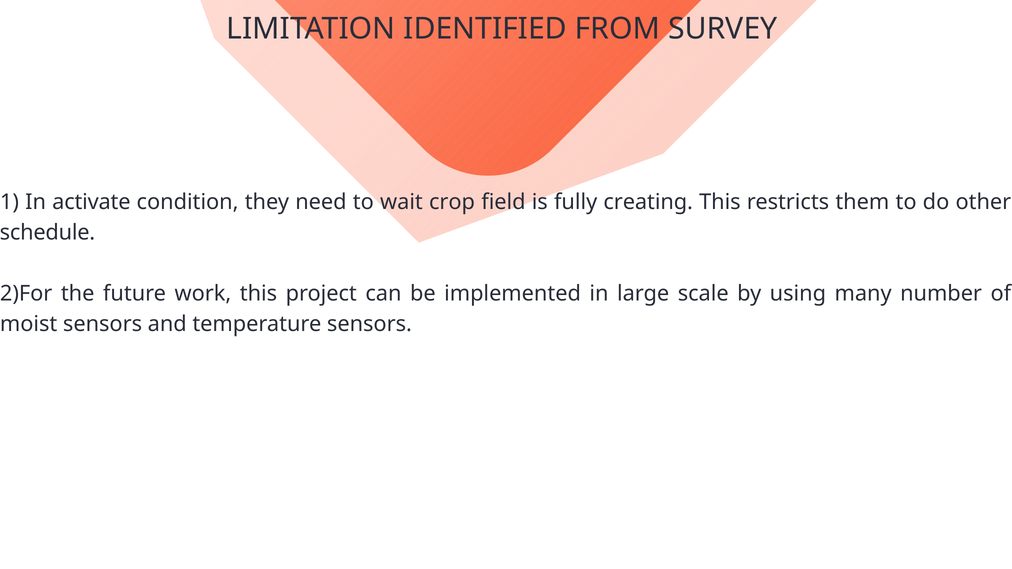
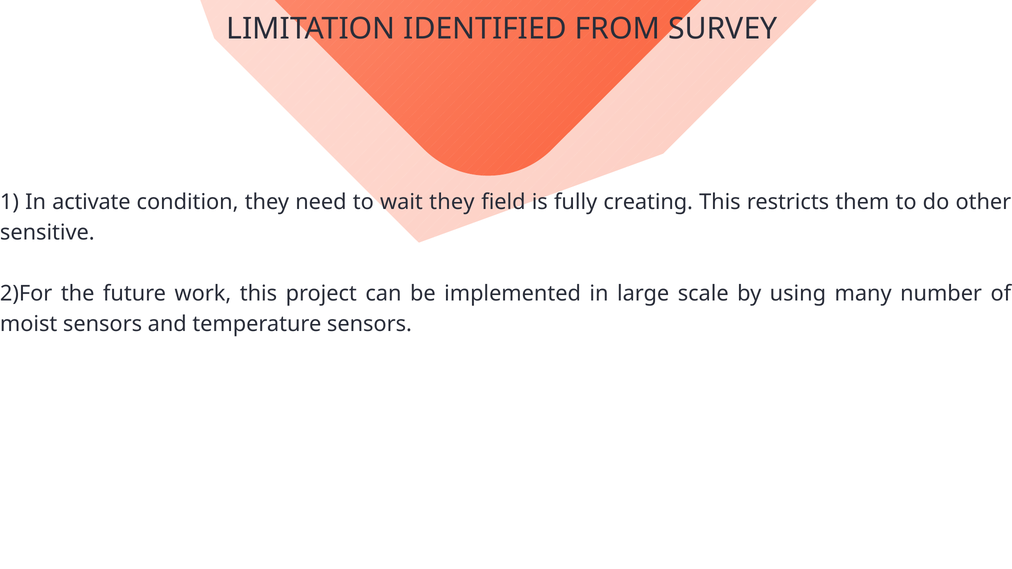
wait crop: crop -> they
schedule: schedule -> sensitive
